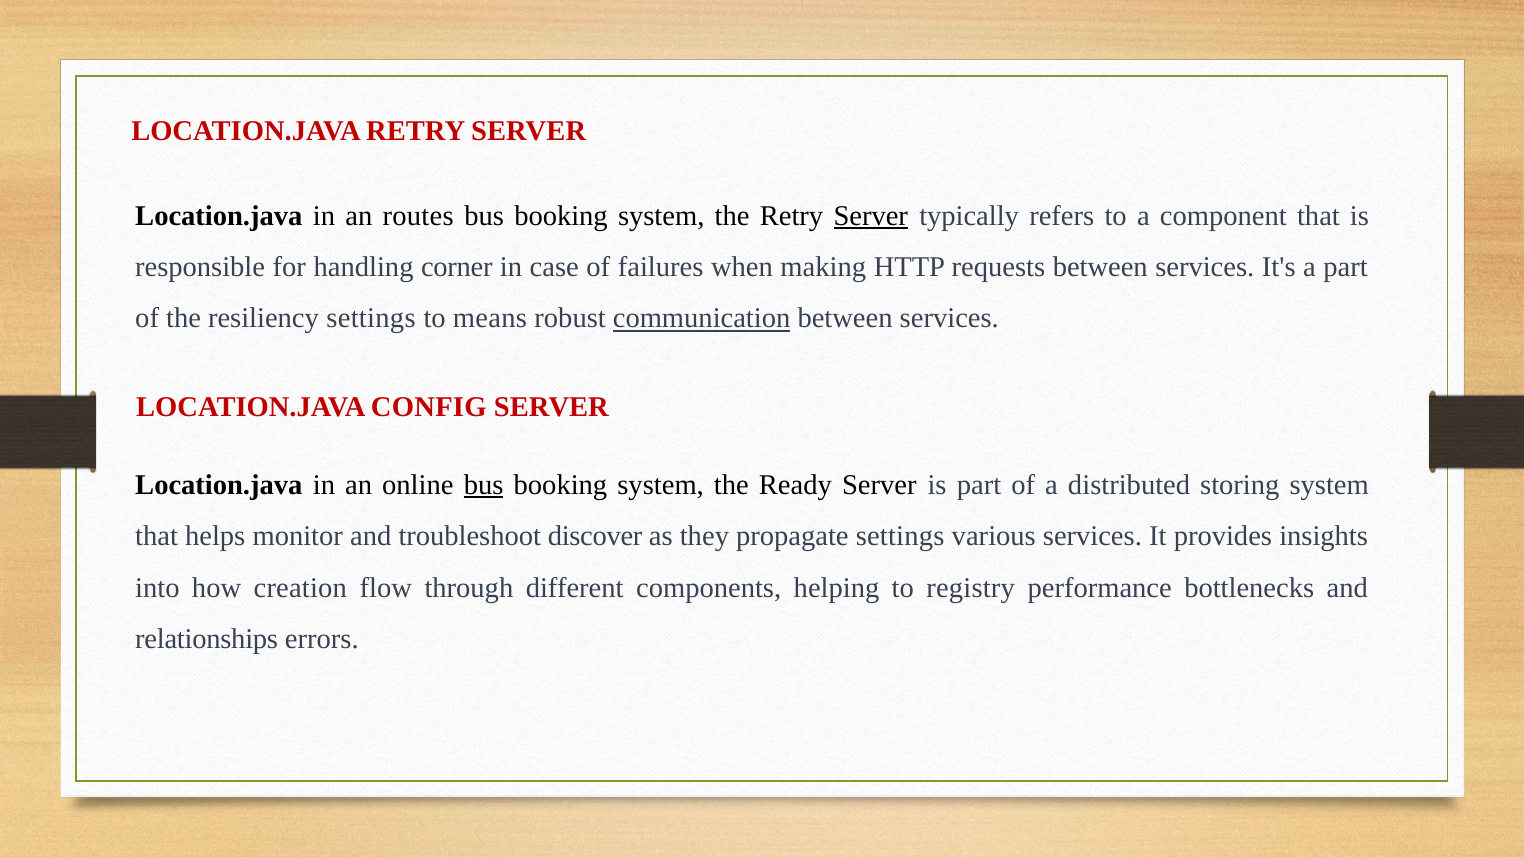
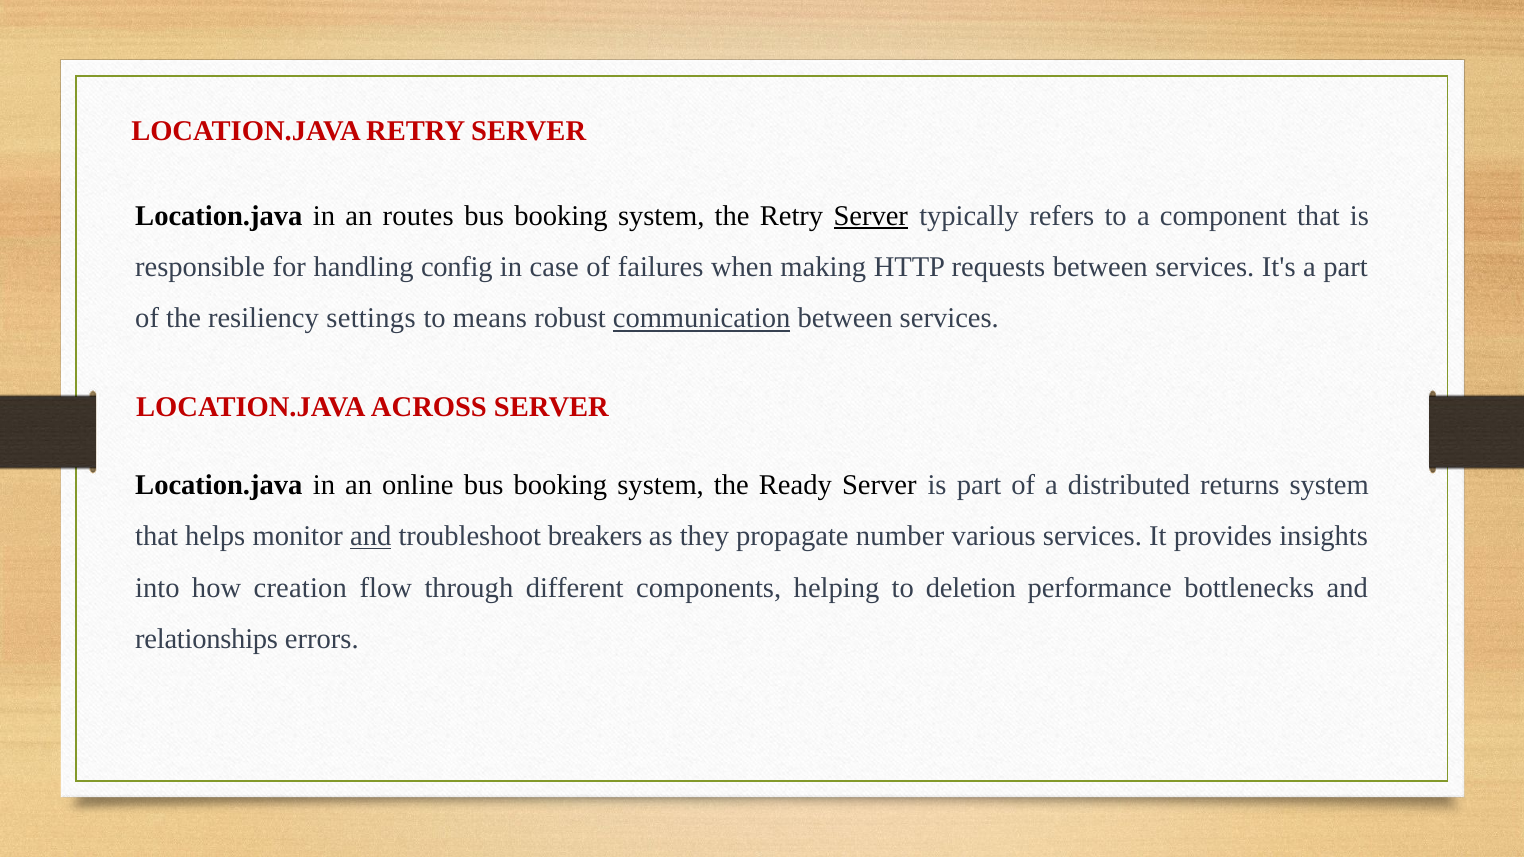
corner: corner -> config
CONFIG: CONFIG -> ACROSS
bus at (484, 485) underline: present -> none
storing: storing -> returns
and at (371, 537) underline: none -> present
discover: discover -> breakers
propagate settings: settings -> number
registry: registry -> deletion
